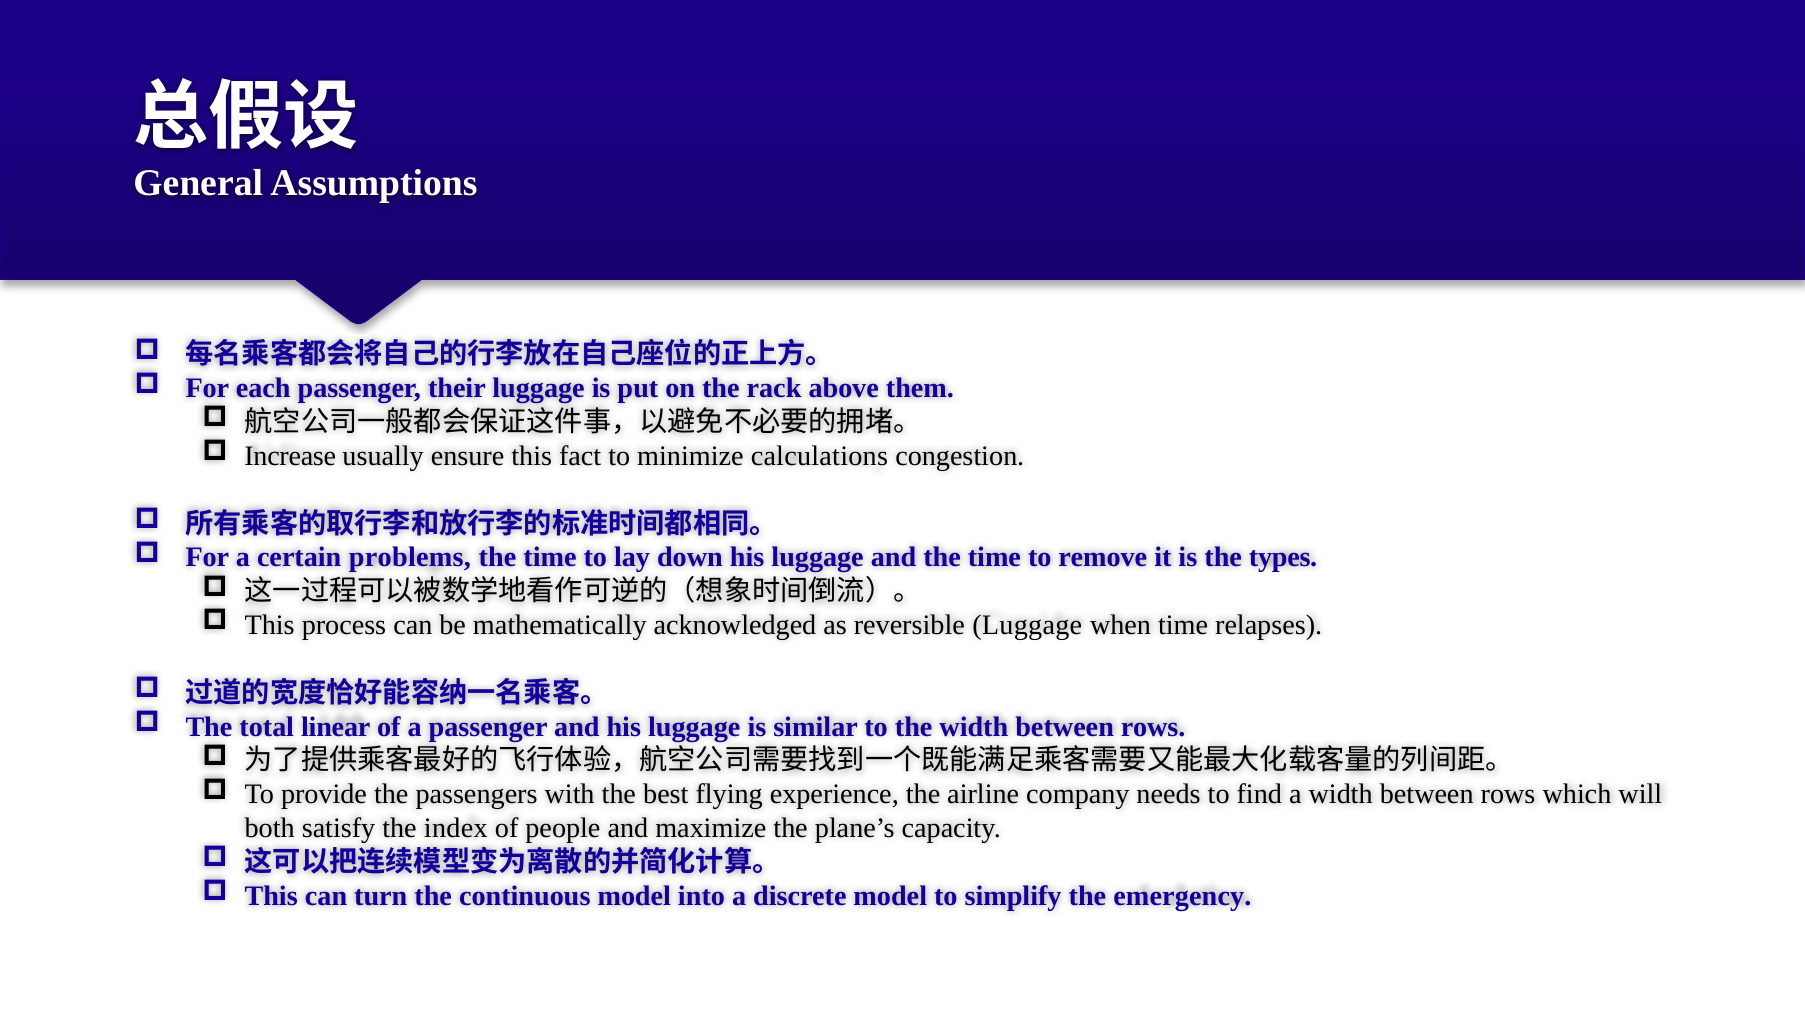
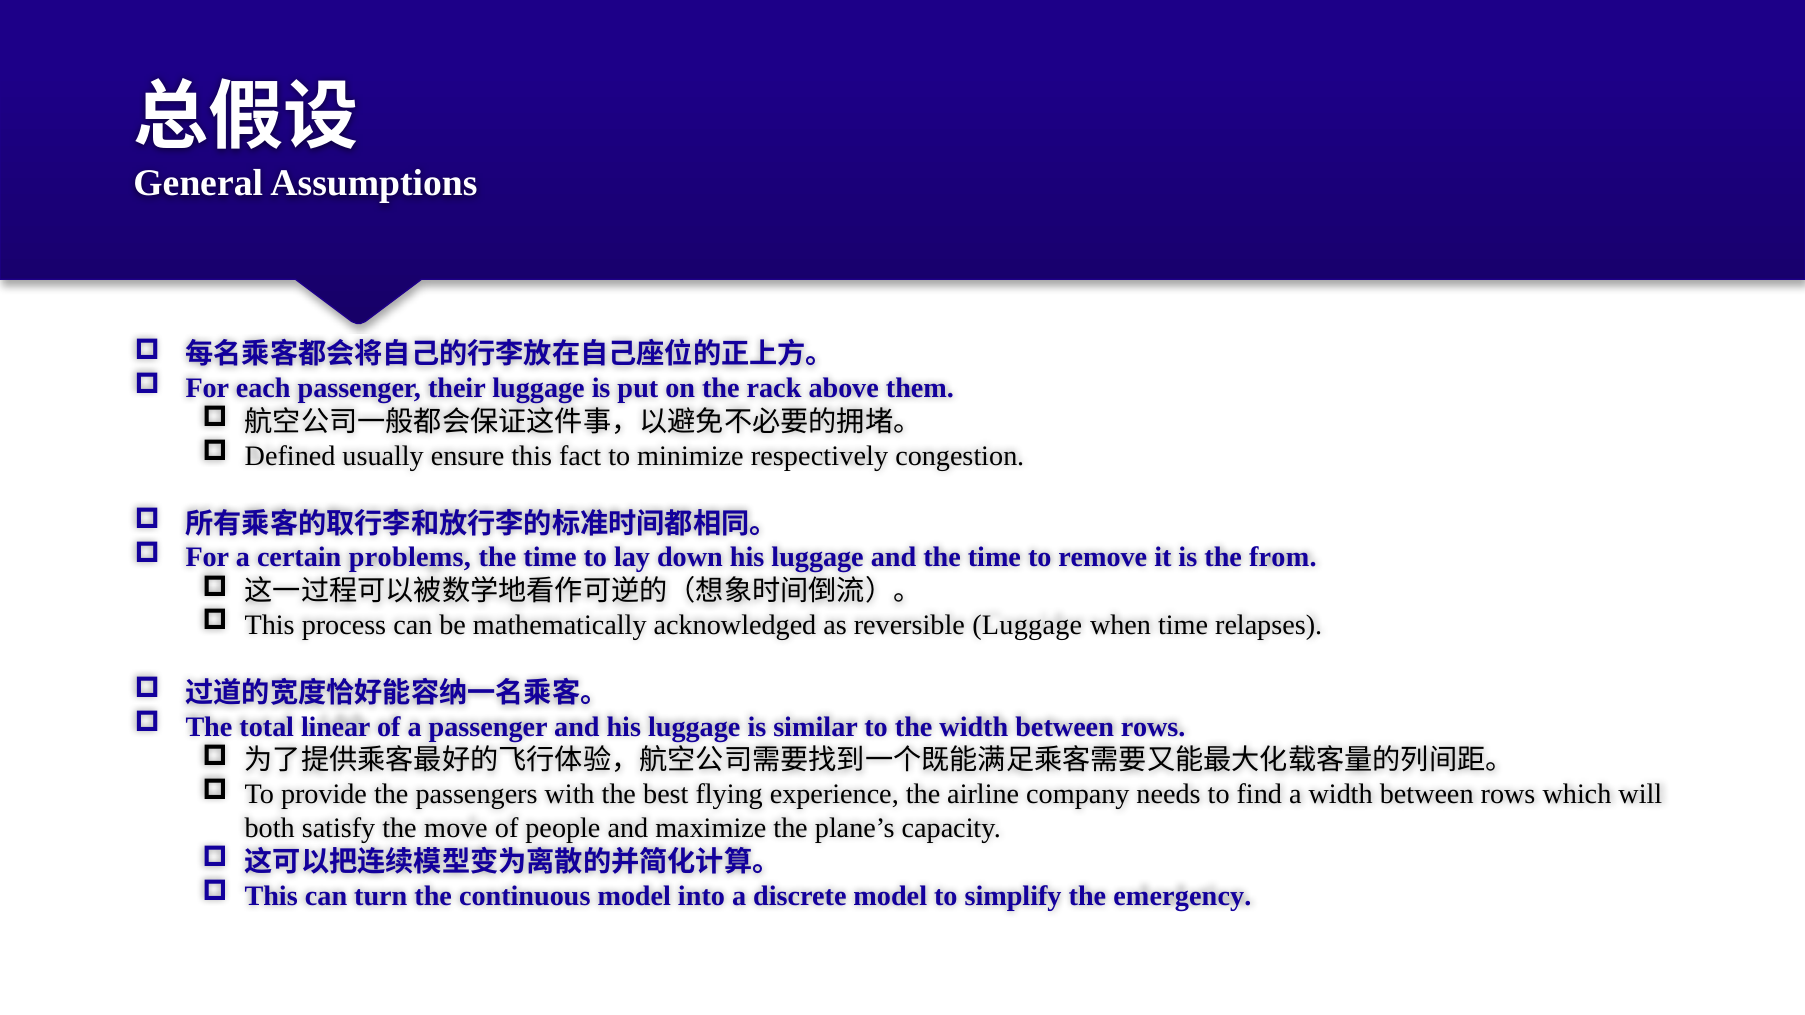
Increase: Increase -> Defined
calculations: calculations -> respectively
types: types -> from
index: index -> move
